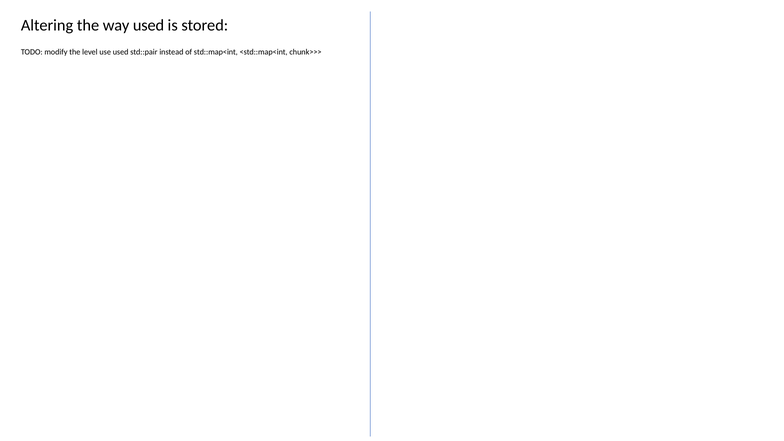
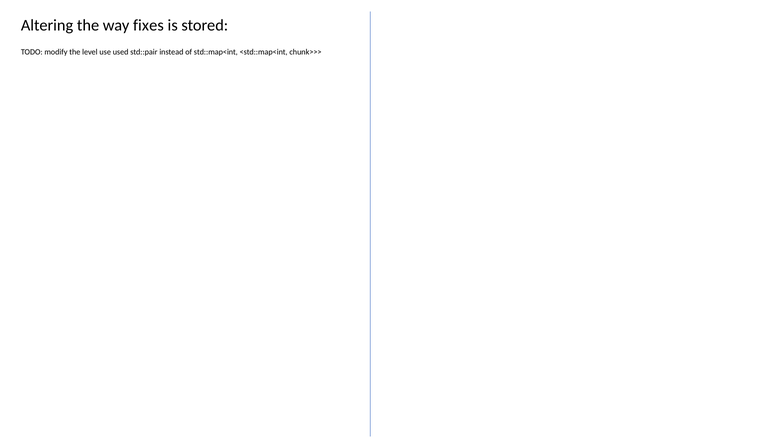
way used: used -> fixes
